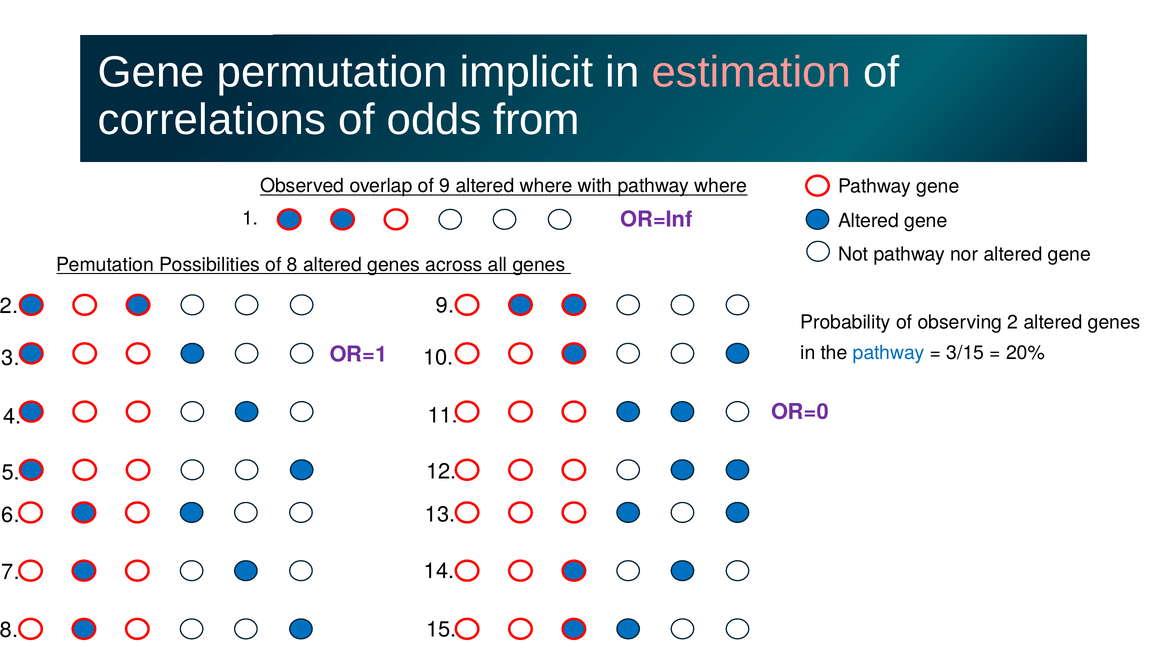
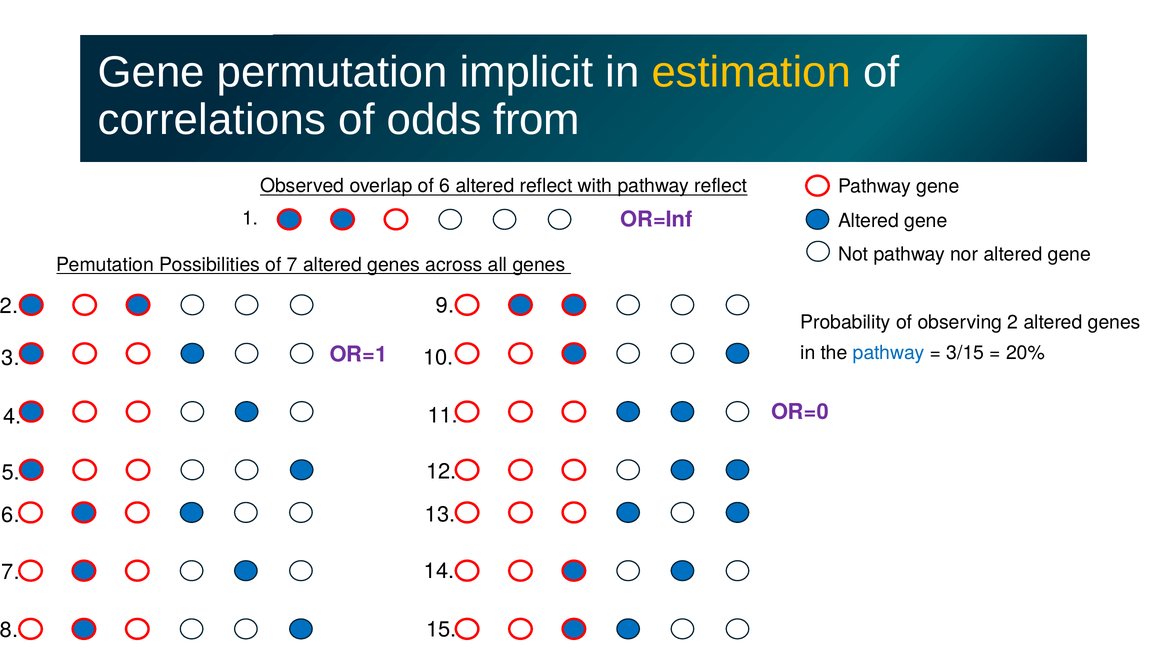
estimation colour: pink -> yellow
of 9: 9 -> 6
altered where: where -> reflect
pathway where: where -> reflect
of 8: 8 -> 7
